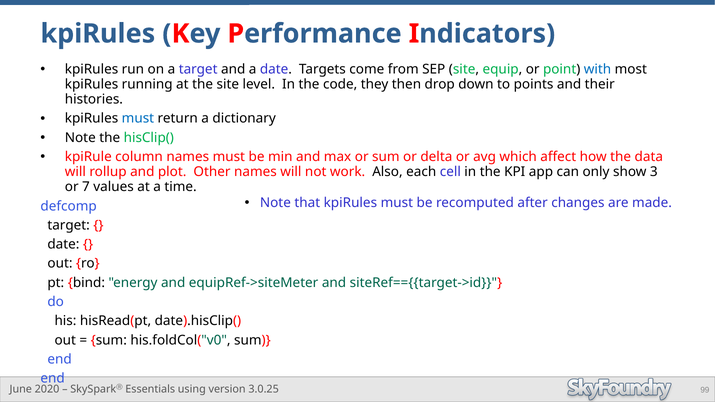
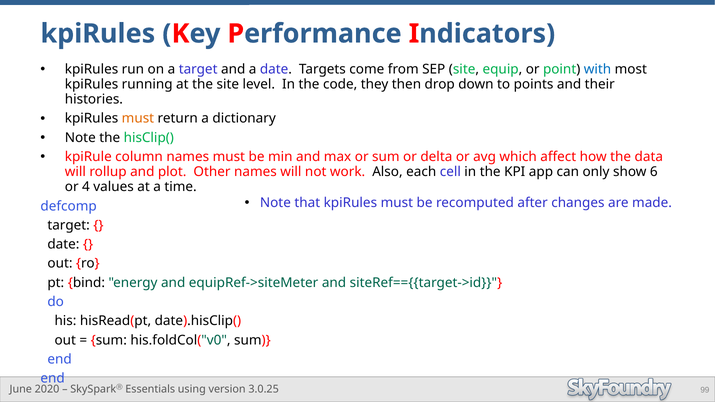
must at (138, 119) colour: blue -> orange
3: 3 -> 6
7: 7 -> 4
